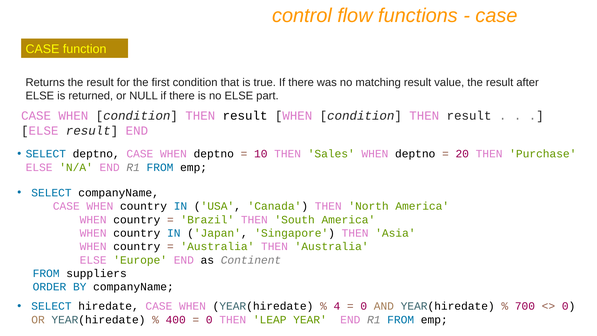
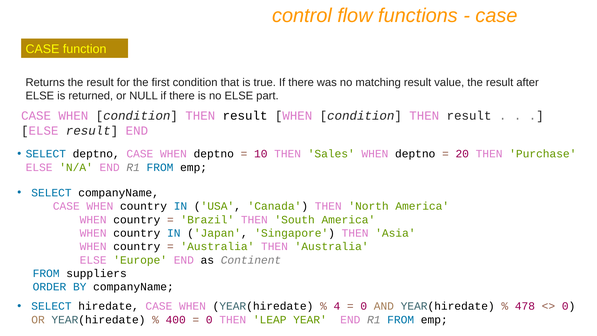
700: 700 -> 478
